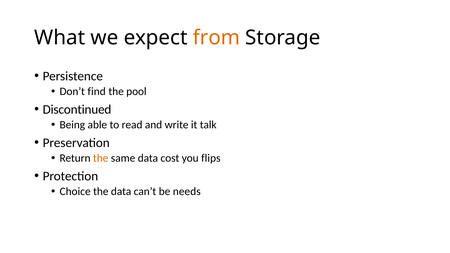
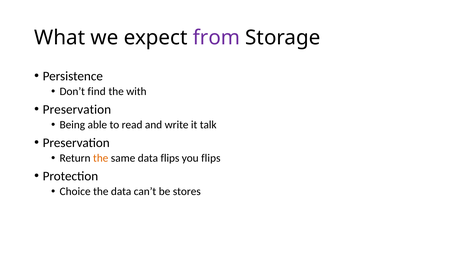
from colour: orange -> purple
pool: pool -> with
Discontinued at (77, 109): Discontinued -> Preservation
data cost: cost -> flips
needs: needs -> stores
